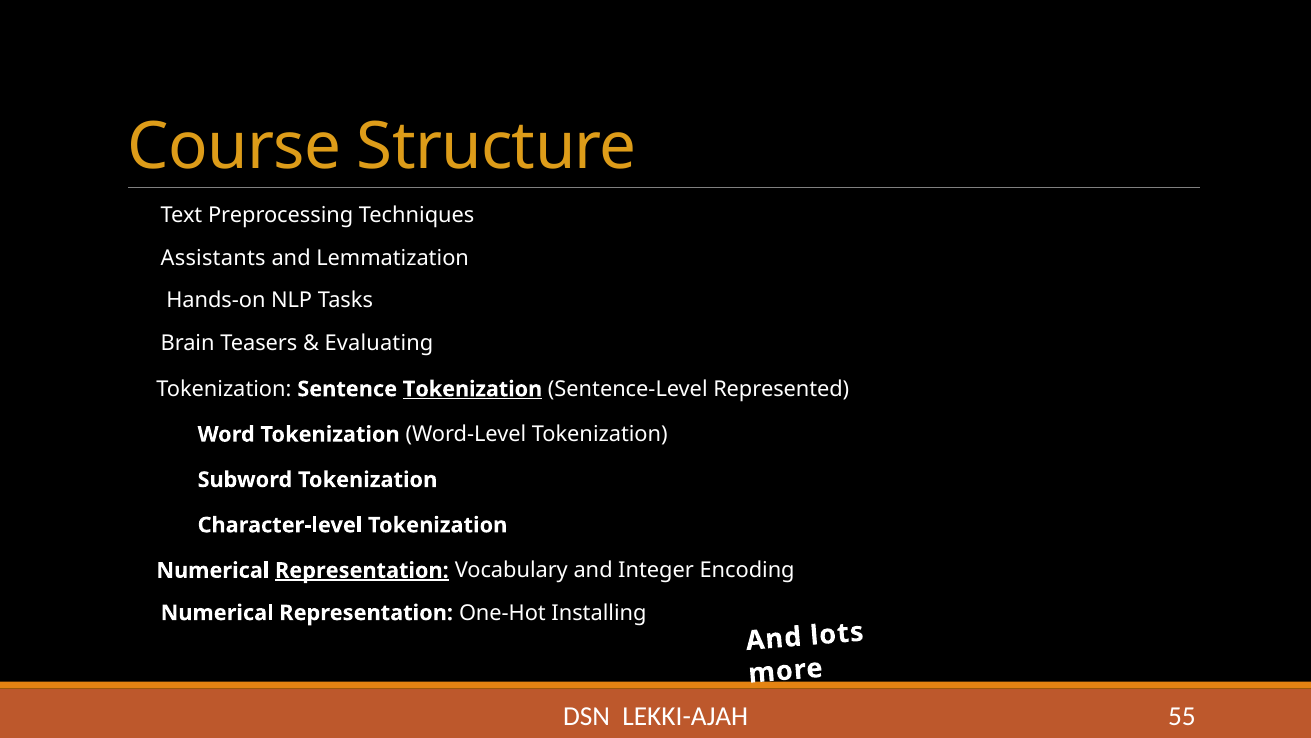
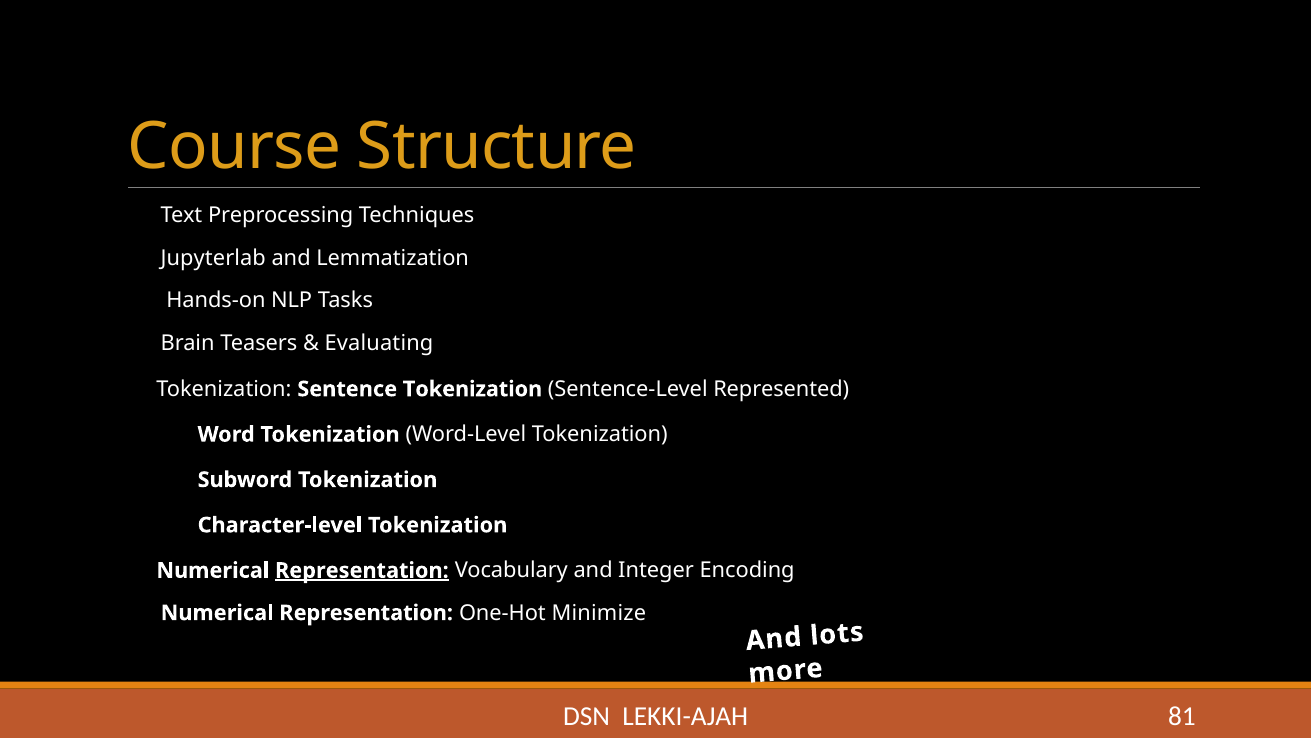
Assistants: Assistants -> Jupyterlab
Tokenization at (472, 389) underline: present -> none
Installing: Installing -> Minimize
55: 55 -> 81
